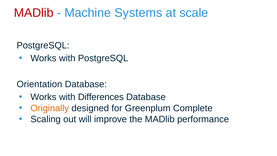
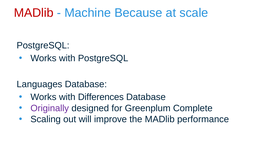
Systems: Systems -> Because
Orientation: Orientation -> Languages
Originally colour: orange -> purple
